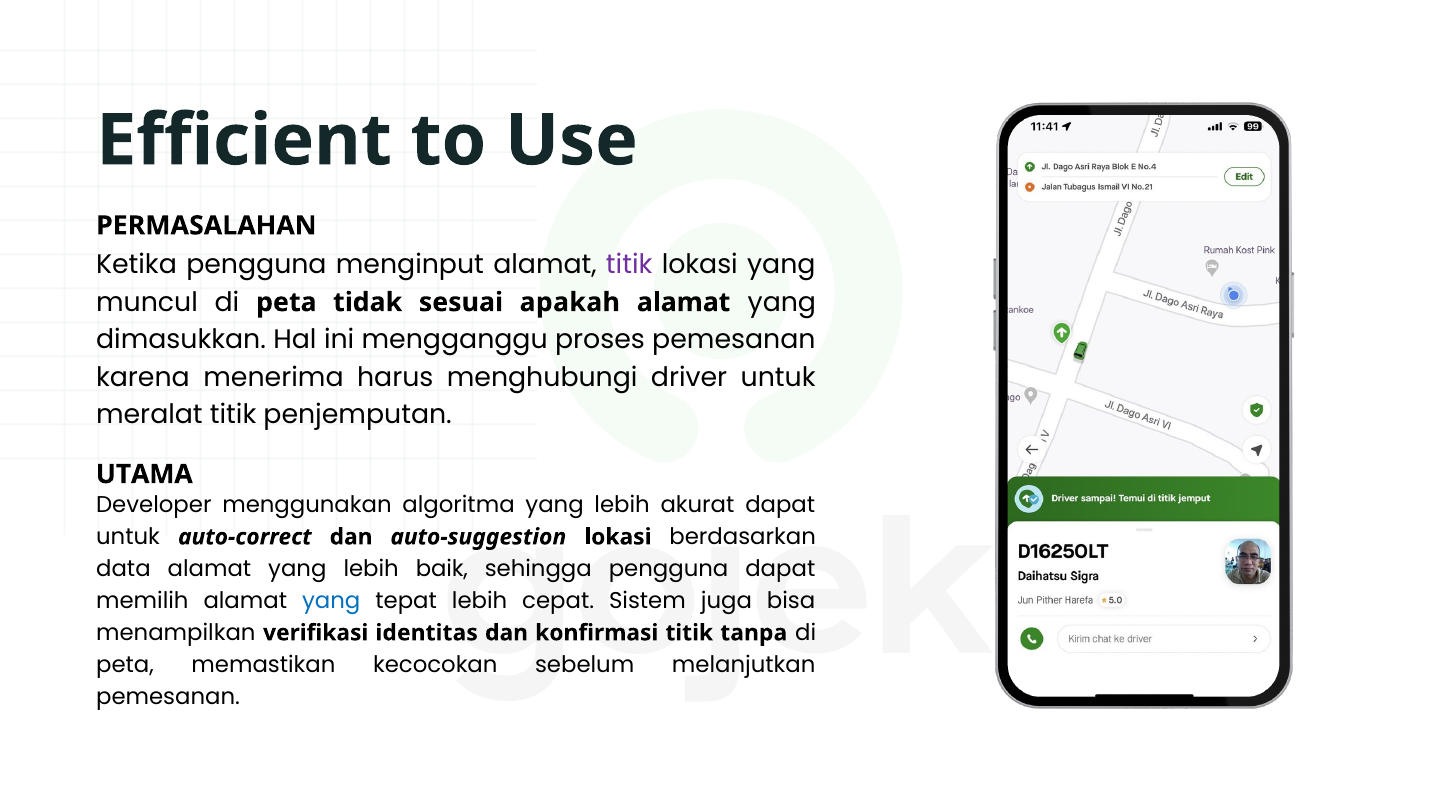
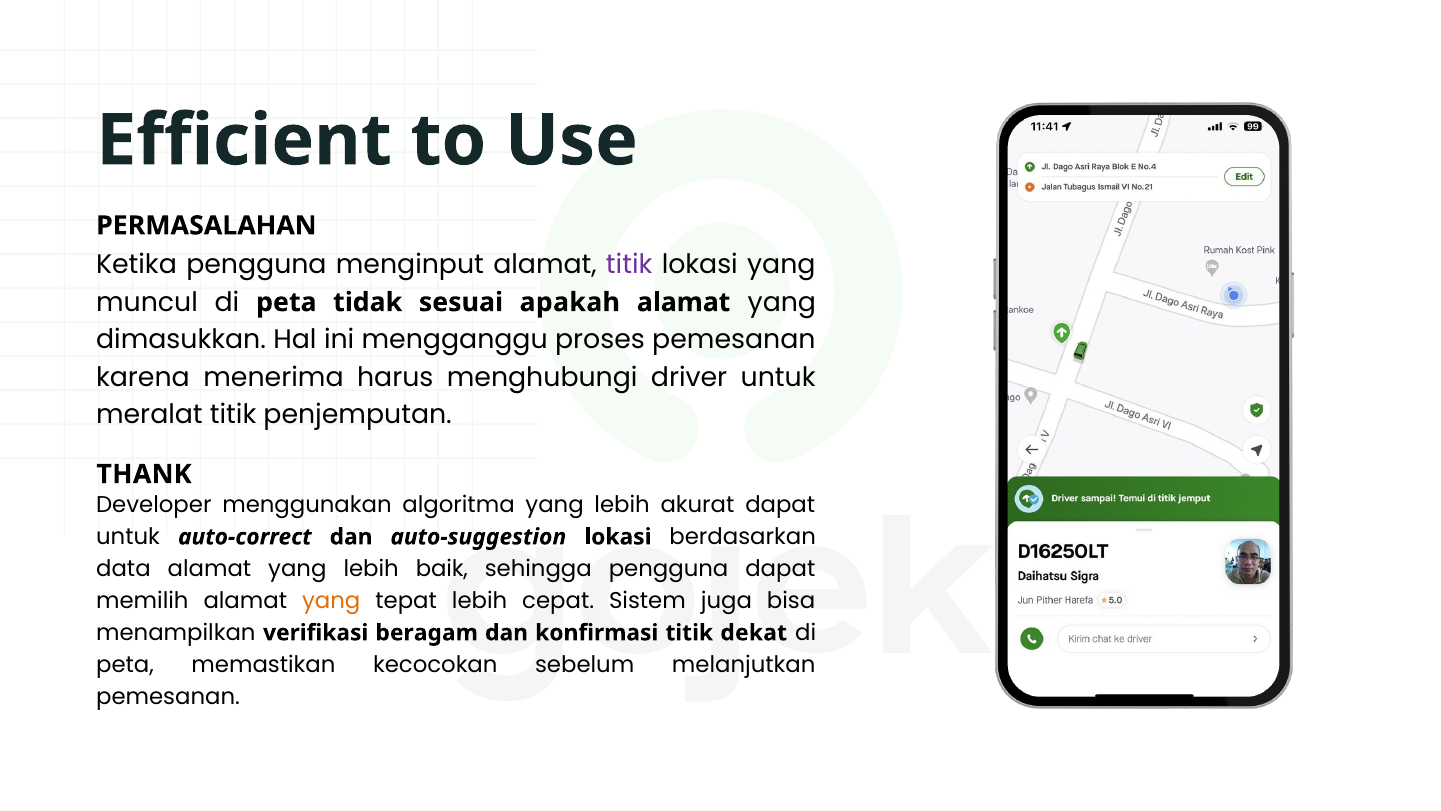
UTAMA: UTAMA -> THANK
yang at (331, 601) colour: blue -> orange
identitas: identitas -> beragam
tanpa: tanpa -> dekat
